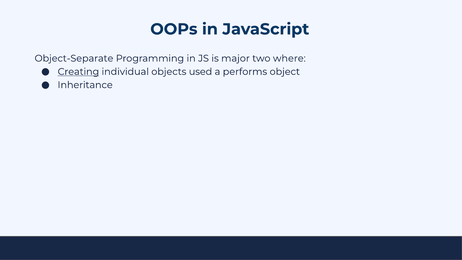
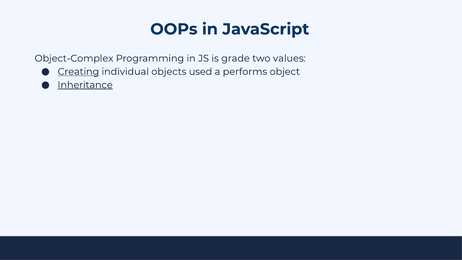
Object-Separate: Object-Separate -> Object-Complex
major: major -> grade
where: where -> values
Inheritance underline: none -> present
